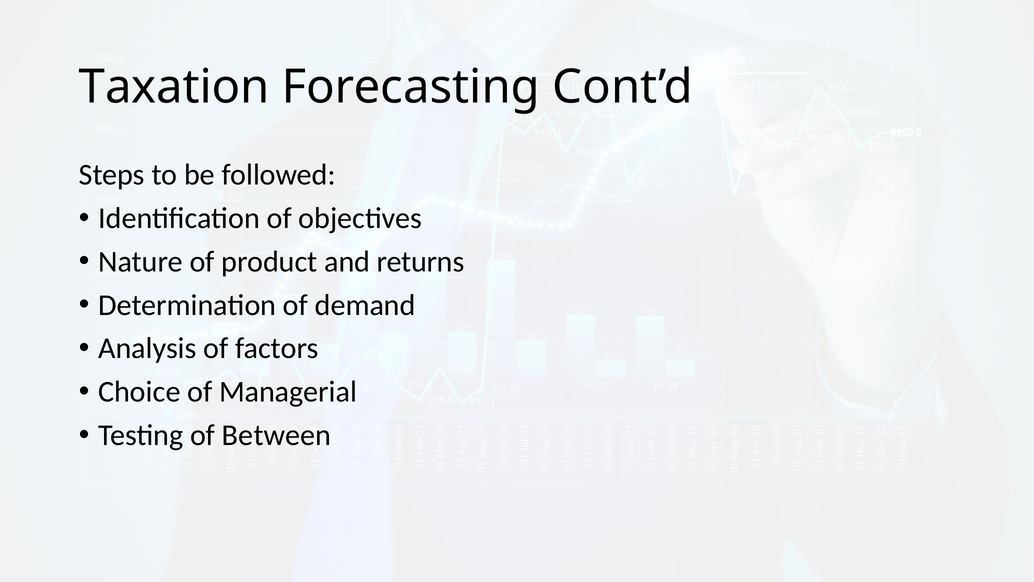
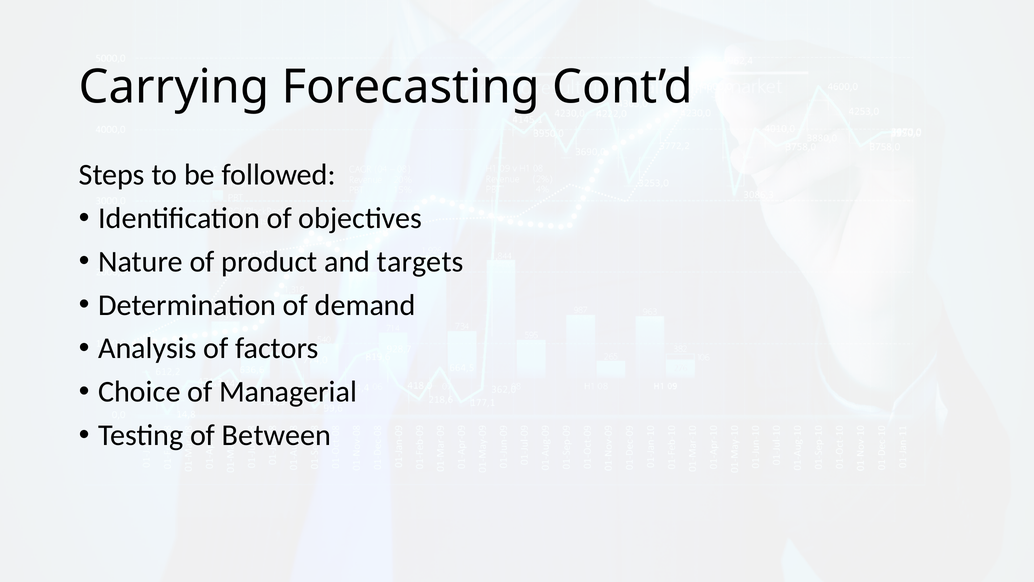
Taxation: Taxation -> Carrying
returns: returns -> targets
